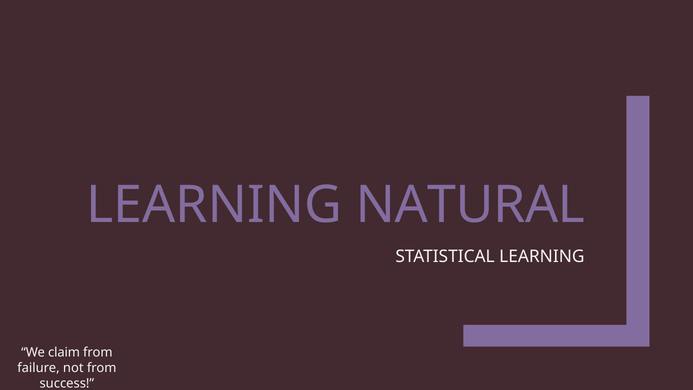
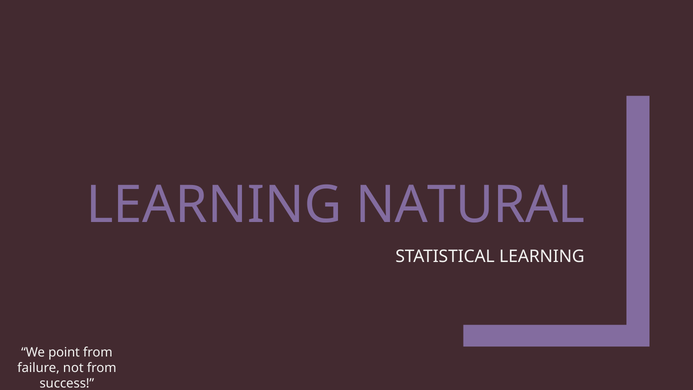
claim: claim -> point
